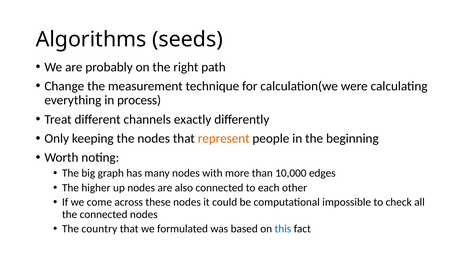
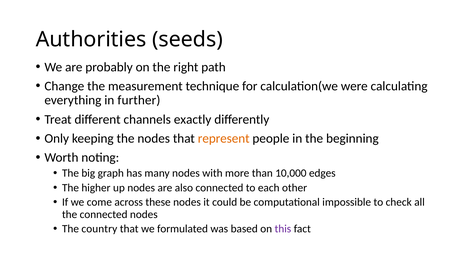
Algorithms: Algorithms -> Authorities
process: process -> further
this colour: blue -> purple
